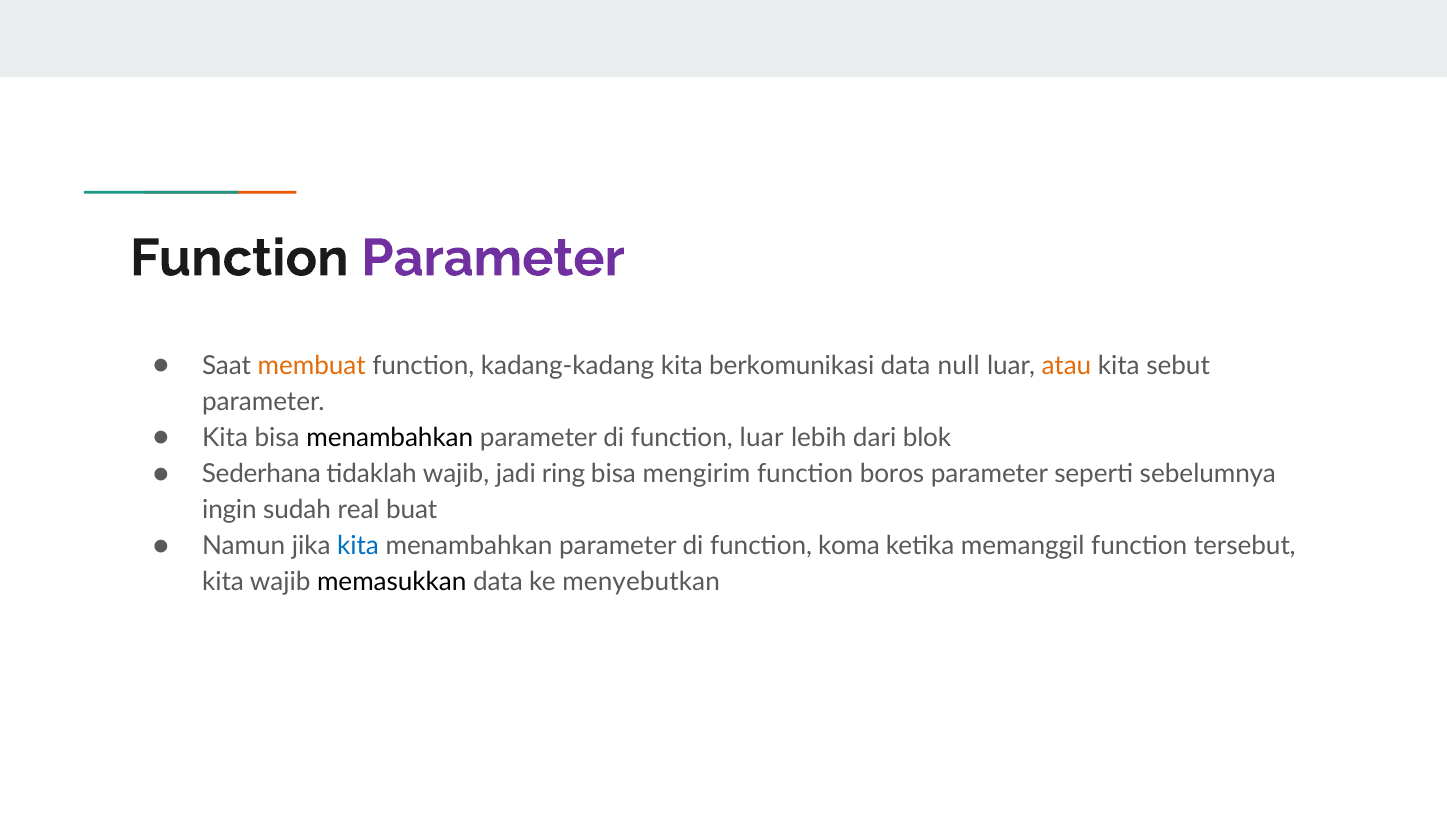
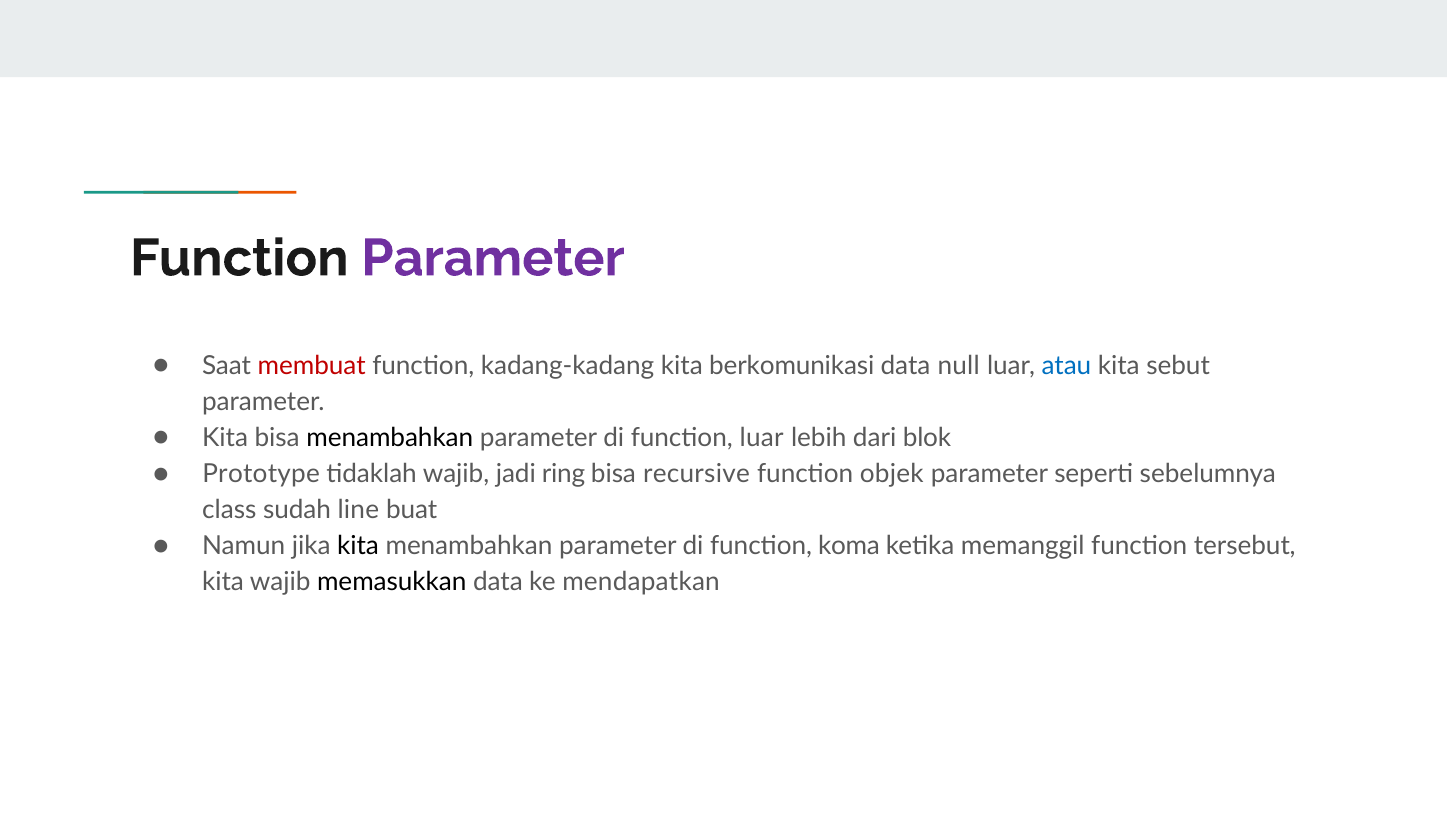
membuat colour: orange -> red
atau colour: orange -> blue
Sederhana: Sederhana -> Prototype
mengirim: mengirim -> recursive
boros: boros -> objek
ingin: ingin -> class
real: real -> line
kita at (358, 546) colour: blue -> black
menyebutkan: menyebutkan -> mendapatkan
